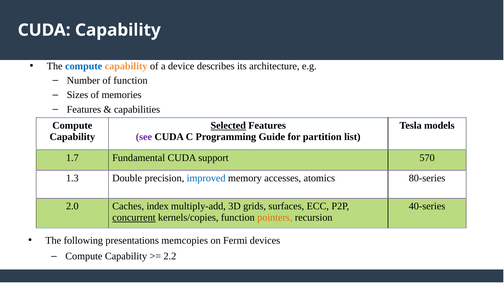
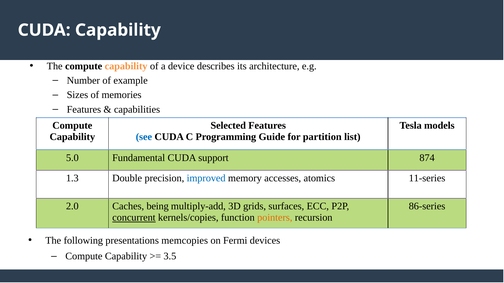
compute at (84, 66) colour: blue -> black
of function: function -> example
Selected underline: present -> none
see colour: purple -> blue
1.7: 1.7 -> 5.0
570: 570 -> 874
80-series: 80-series -> 11-series
index: index -> being
40-series: 40-series -> 86-series
2.2: 2.2 -> 3.5
